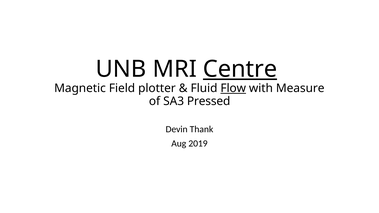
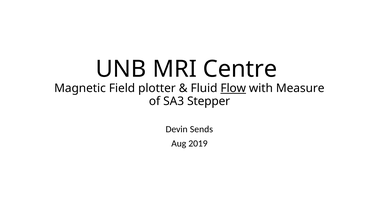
Centre underline: present -> none
Pressed: Pressed -> Stepper
Thank: Thank -> Sends
